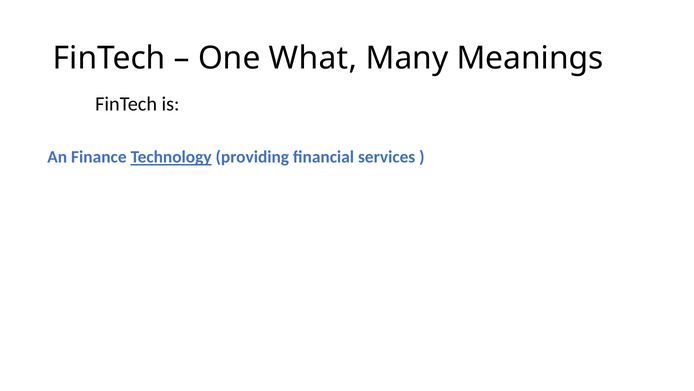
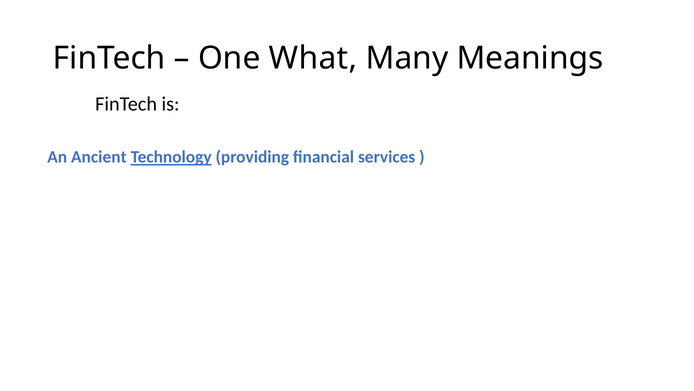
Finance: Finance -> Ancient
